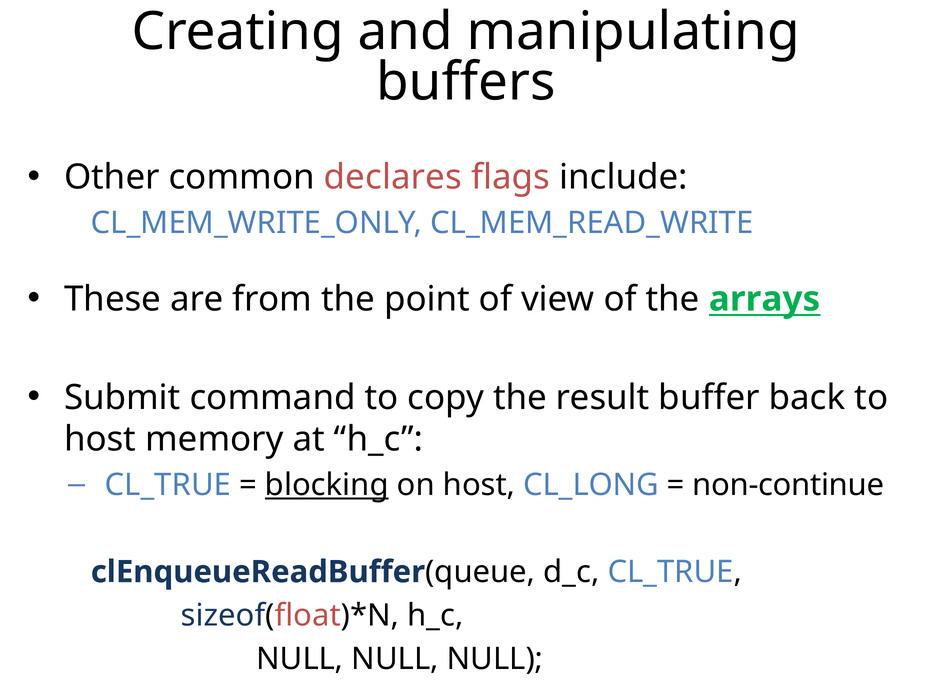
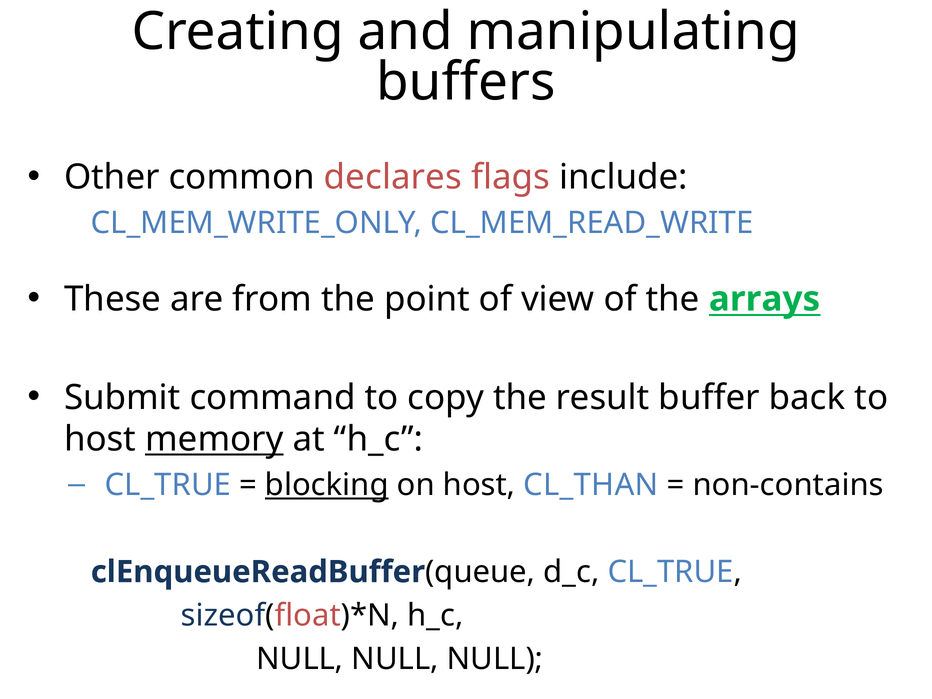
memory underline: none -> present
CL_LONG: CL_LONG -> CL_THAN
non-continue: non-continue -> non-contains
